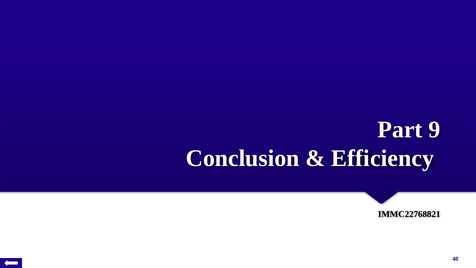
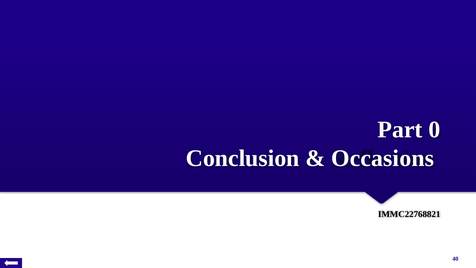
9: 9 -> 0
Efficiency: Efficiency -> Occasions
